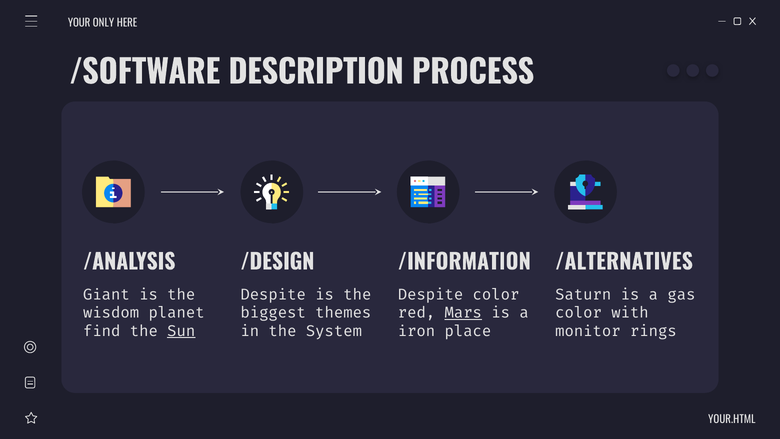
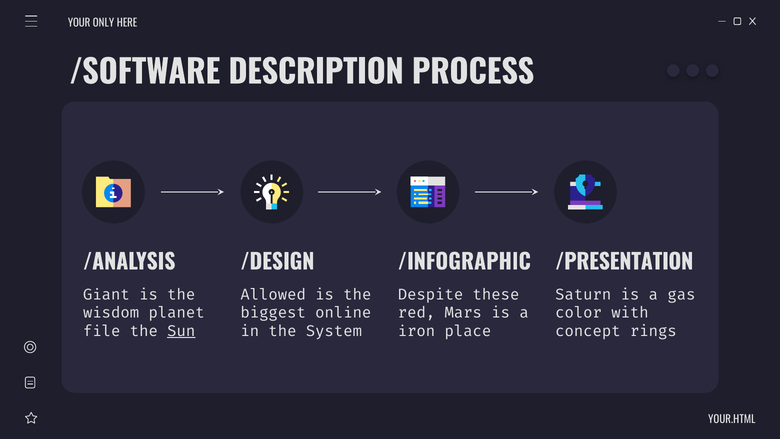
/INFORMATION: /INFORMATION -> /INFOGRAPHIC
/ALTERNATIVES: /ALTERNATIVES -> /PRESENTATION
Despite at (273, 295): Despite -> Allowed
Despite color: color -> these
themes: themes -> online
Mars underline: present -> none
find: find -> file
monitor: monitor -> concept
